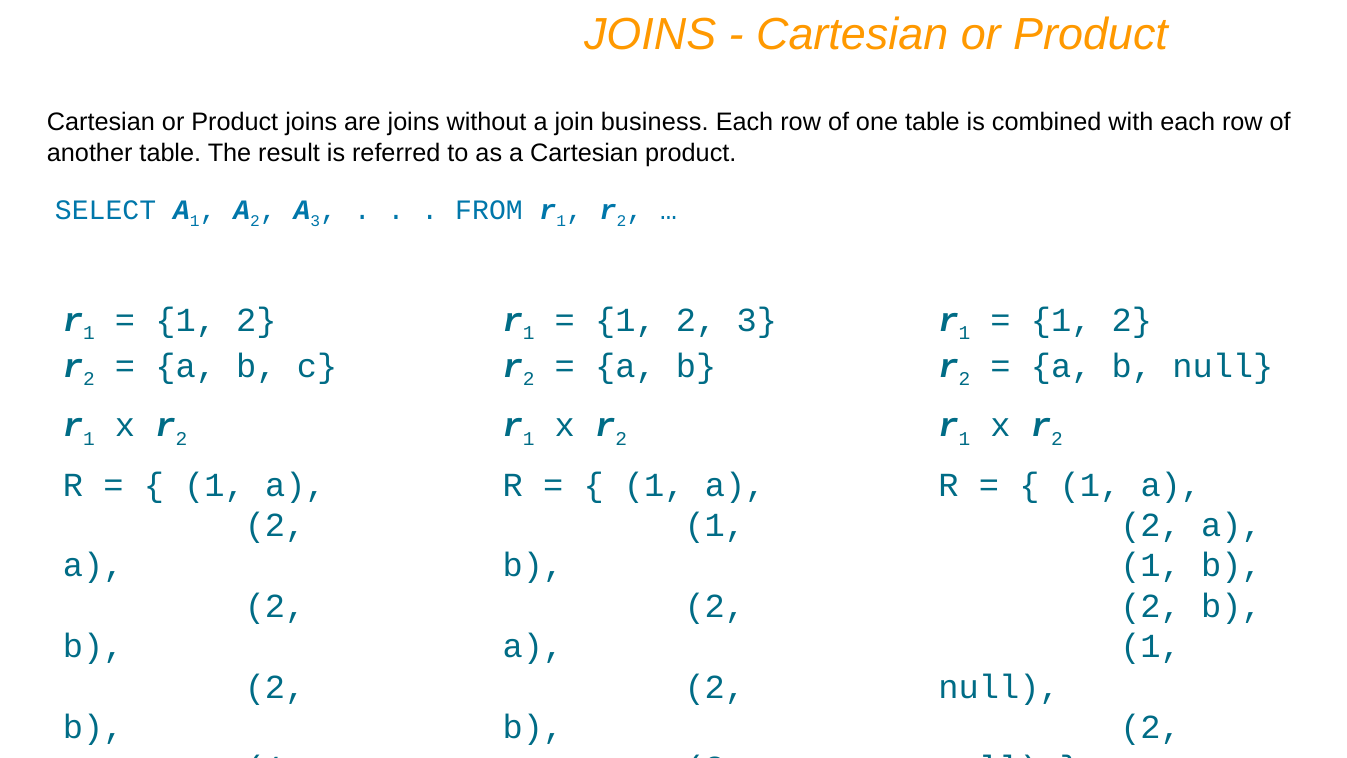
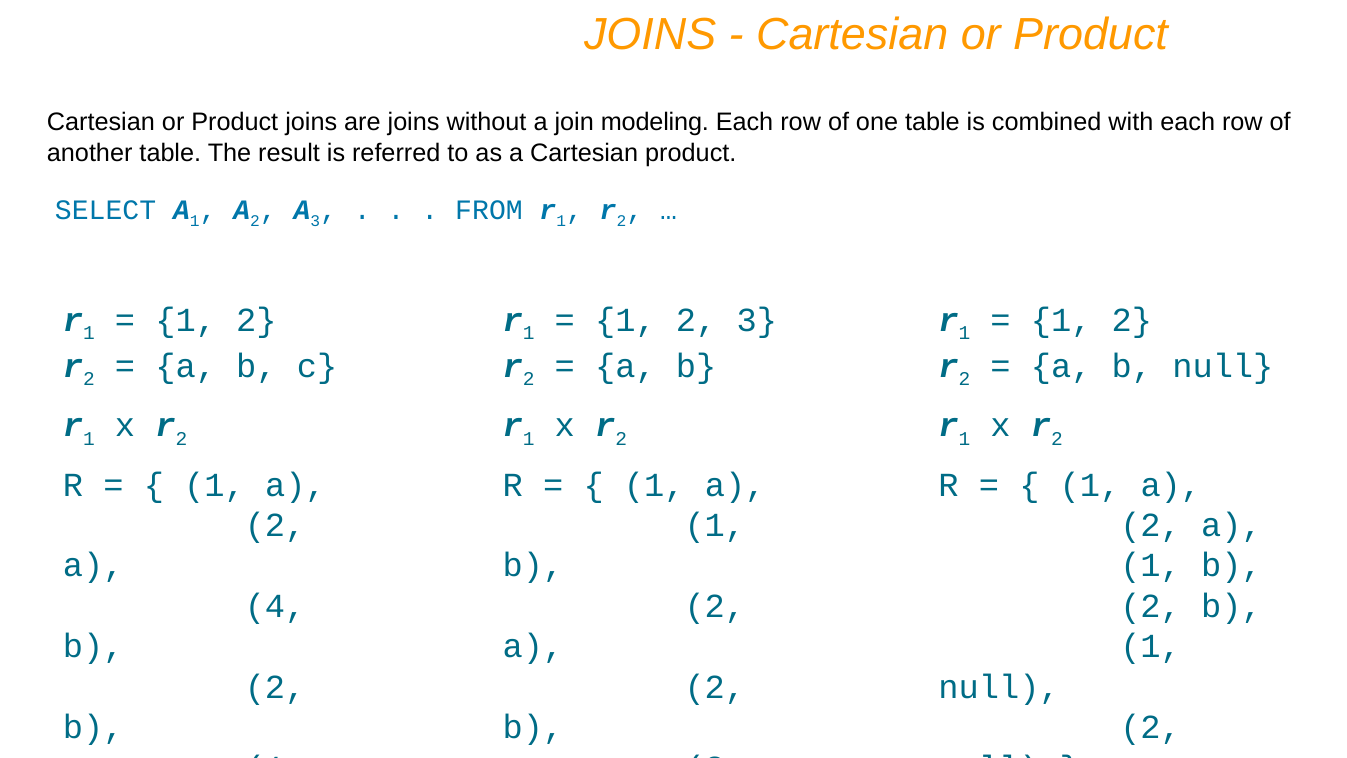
business: business -> modeling
2 at (275, 606): 2 -> 4
